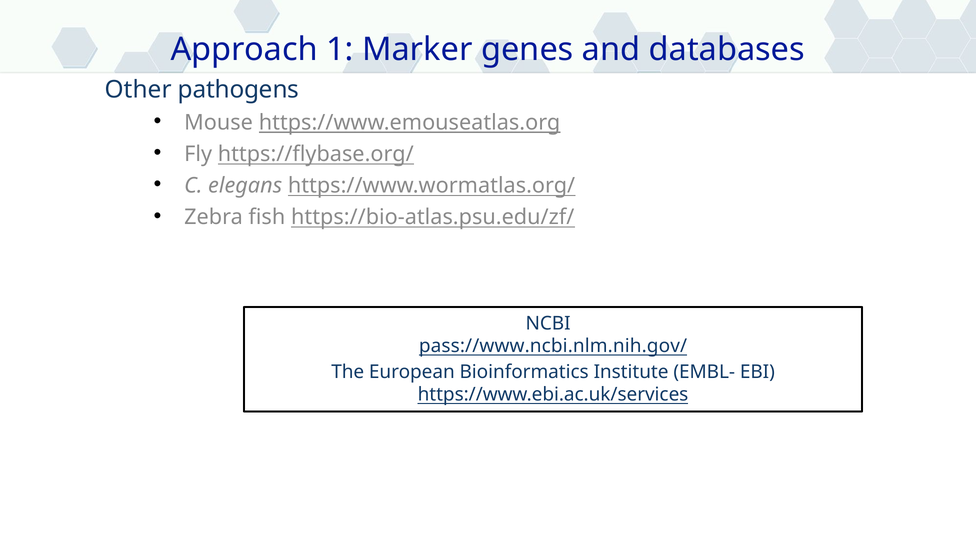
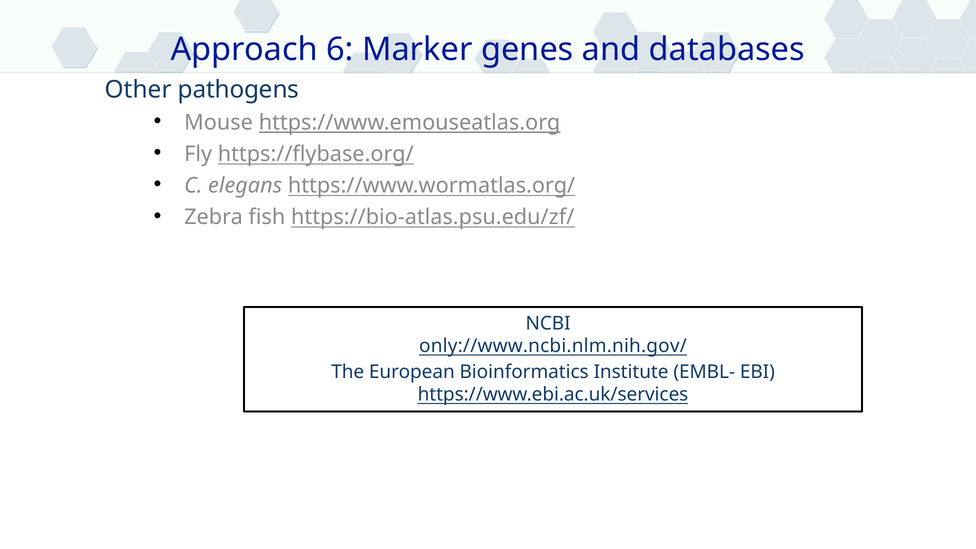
1: 1 -> 6
pass://www.ncbi.nlm.nih.gov/: pass://www.ncbi.nlm.nih.gov/ -> only://www.ncbi.nlm.nih.gov/
